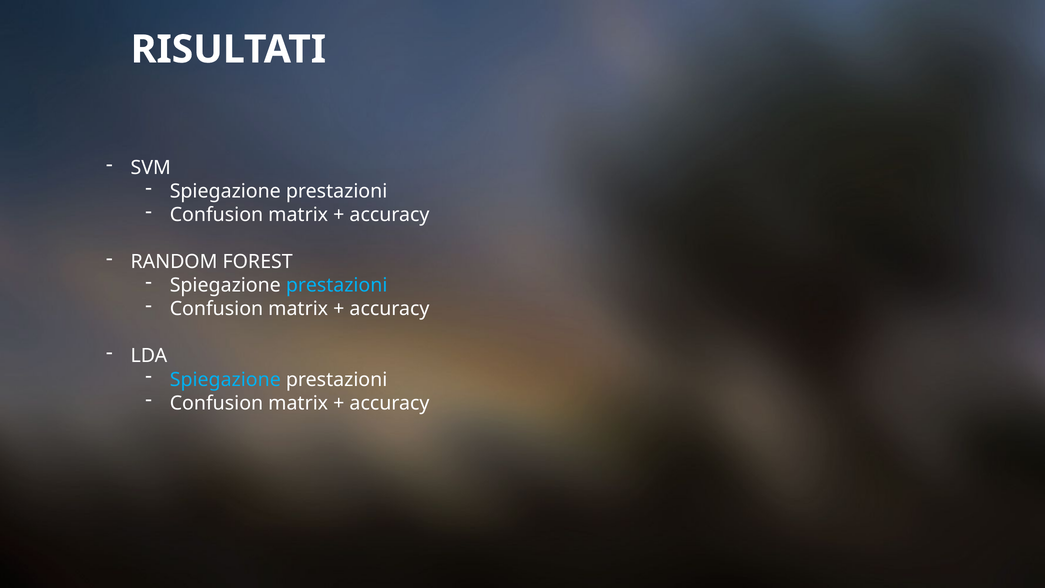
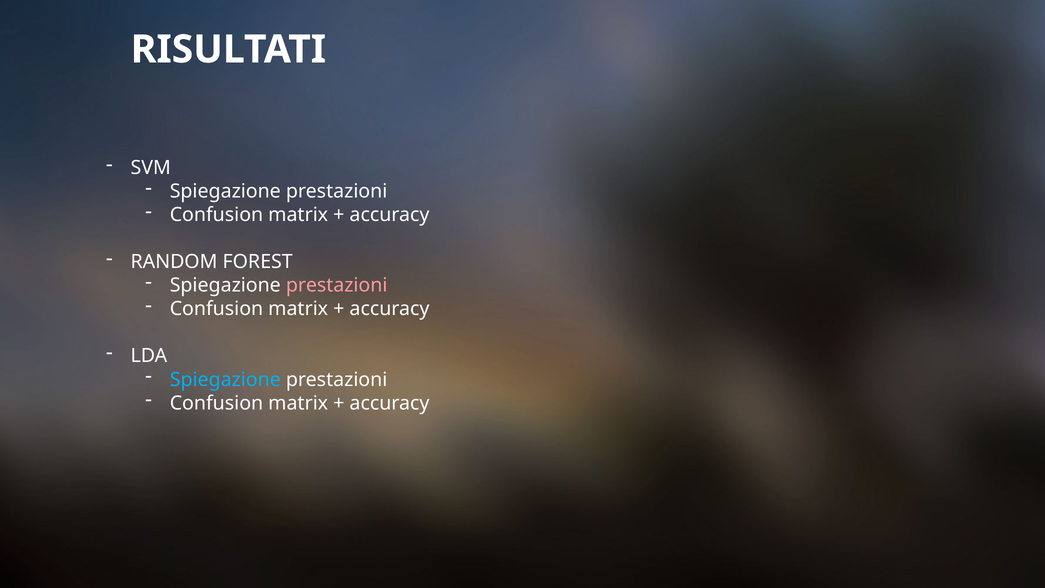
prestazioni at (337, 285) colour: light blue -> pink
